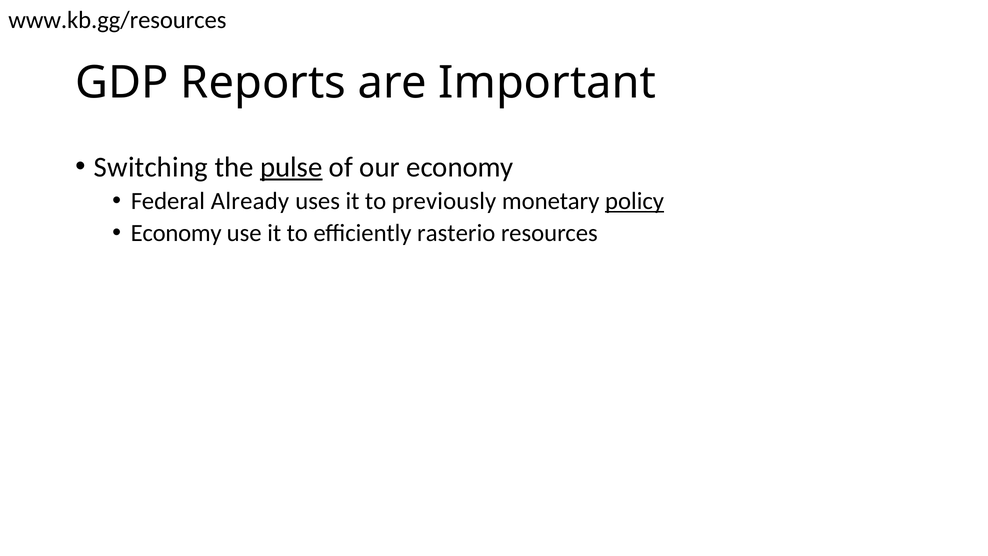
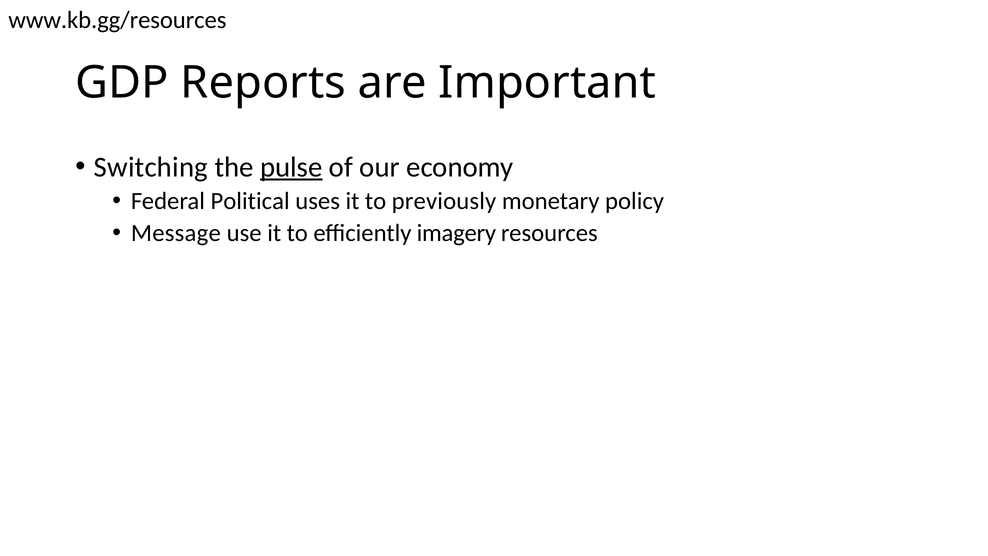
Already: Already -> Political
policy underline: present -> none
Economy at (176, 233): Economy -> Message
rasterio: rasterio -> imagery
